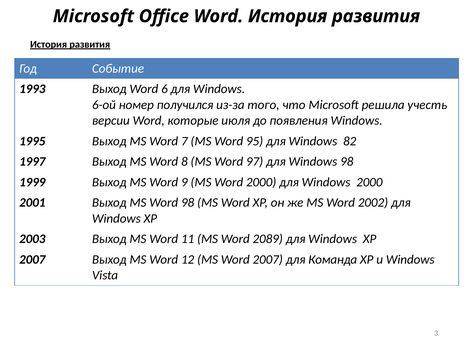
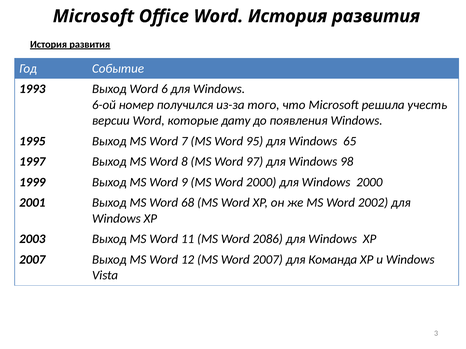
июля: июля -> дату
82: 82 -> 65
Word 98: 98 -> 68
2089: 2089 -> 2086
